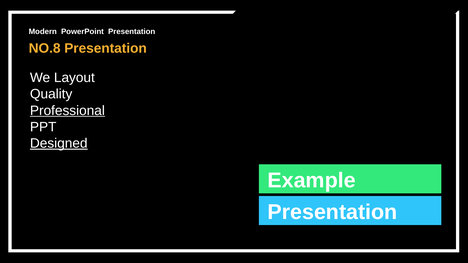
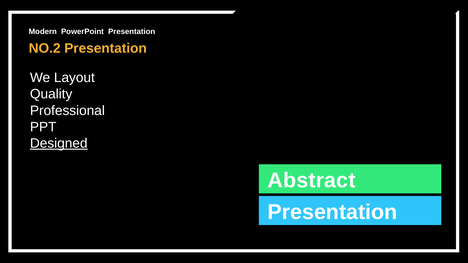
NO.8: NO.8 -> NO.2
Professional underline: present -> none
Example: Example -> Abstract
